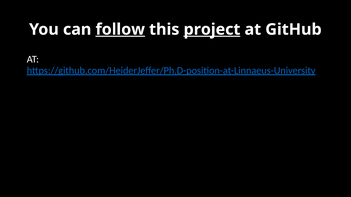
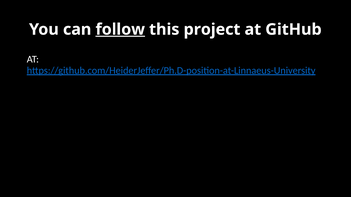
project underline: present -> none
